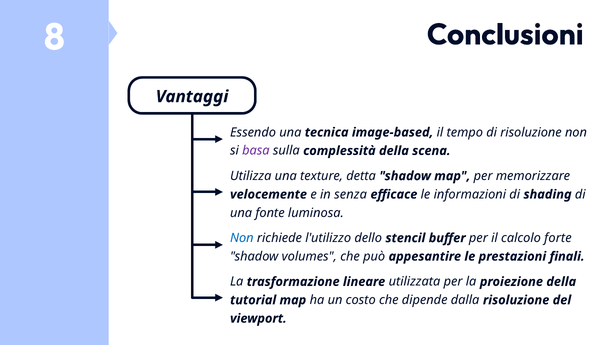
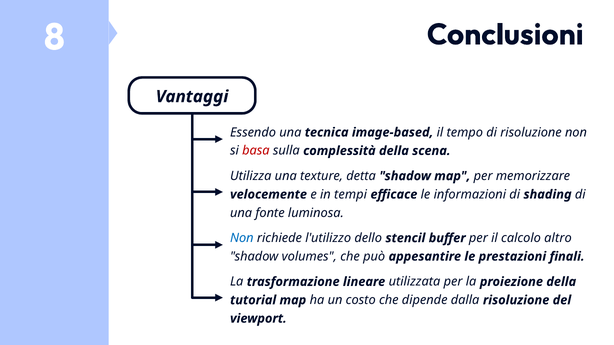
basa colour: purple -> red
senza: senza -> tempi
forte: forte -> altro
